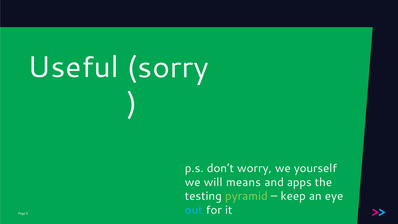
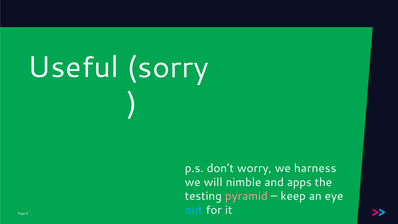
yourself: yourself -> harness
means: means -> nimble
pyramid colour: light green -> pink
